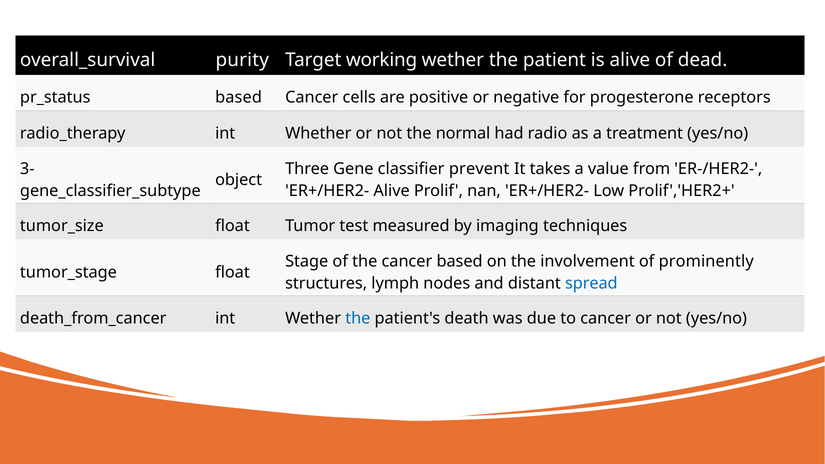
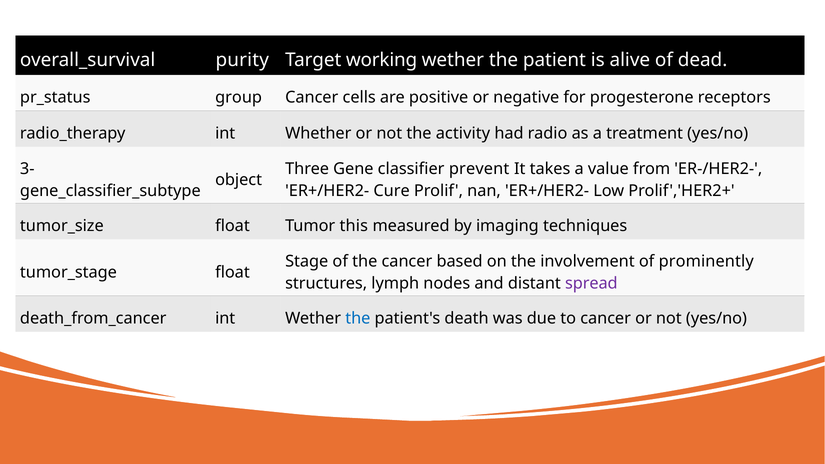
based at (239, 98): based -> group
normal: normal -> activity
ER+/HER2- Alive: Alive -> Cure
test: test -> this
spread colour: blue -> purple
